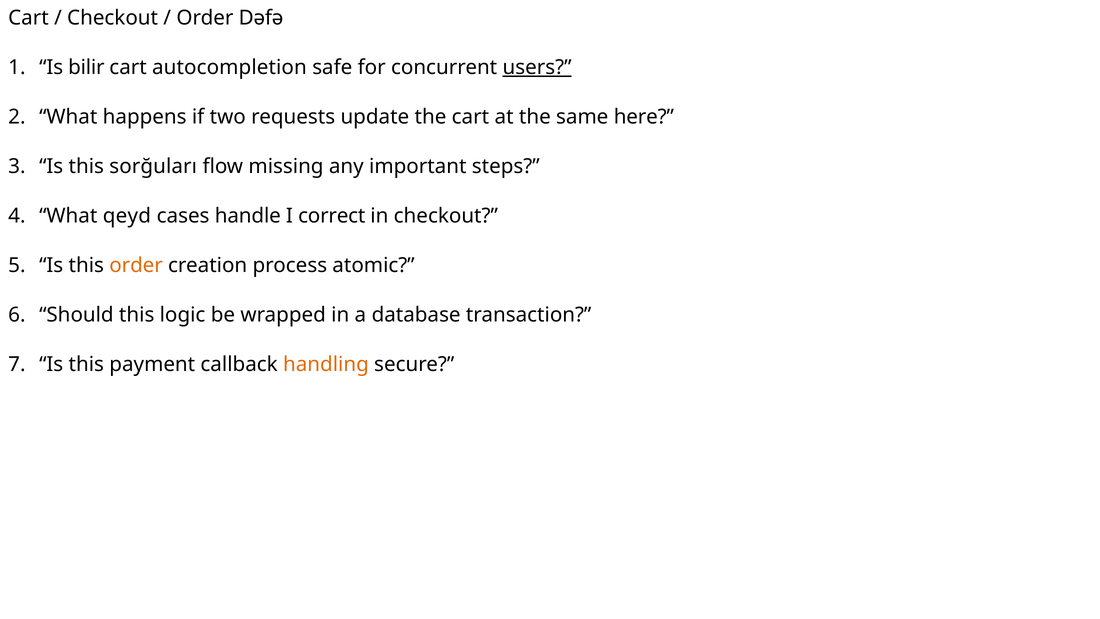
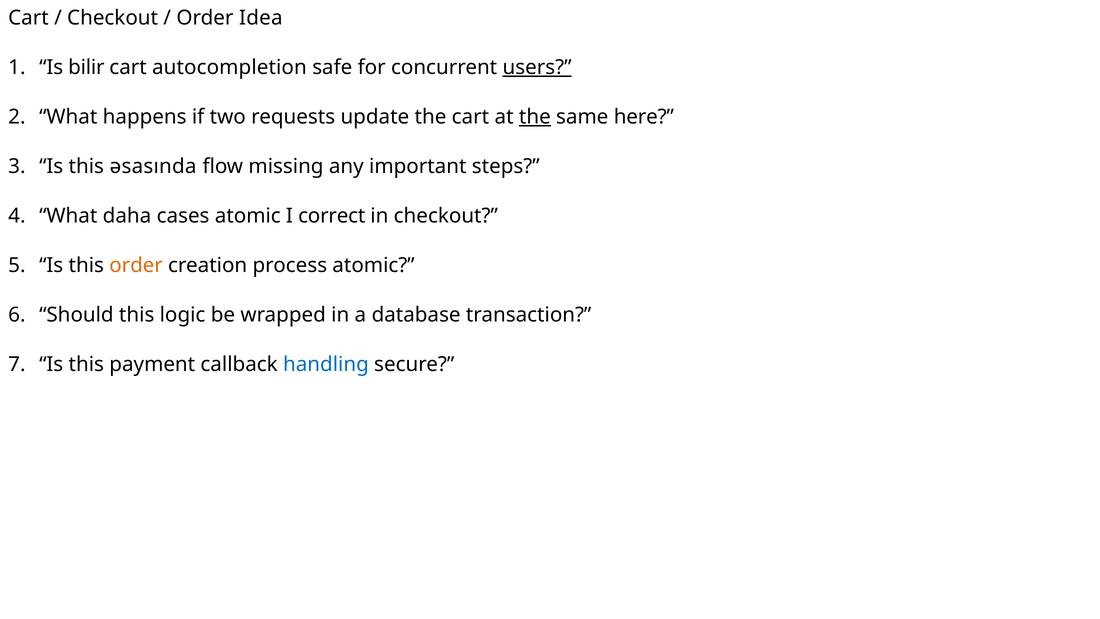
Dəfə: Dəfə -> Idea
the at (535, 117) underline: none -> present
sorğuları: sorğuları -> əsasında
qeyd: qeyd -> daha
cases handle: handle -> atomic
handling colour: orange -> blue
